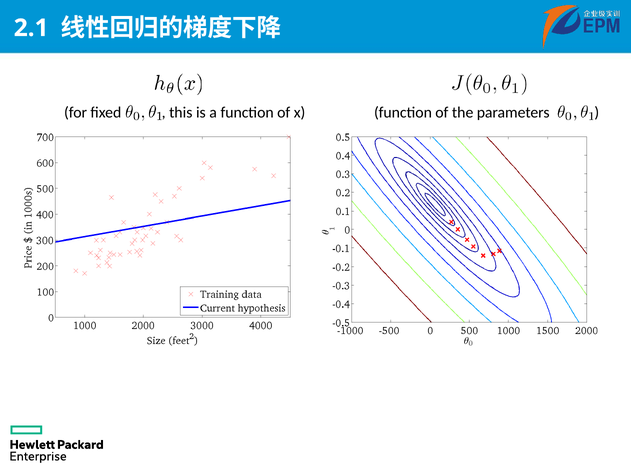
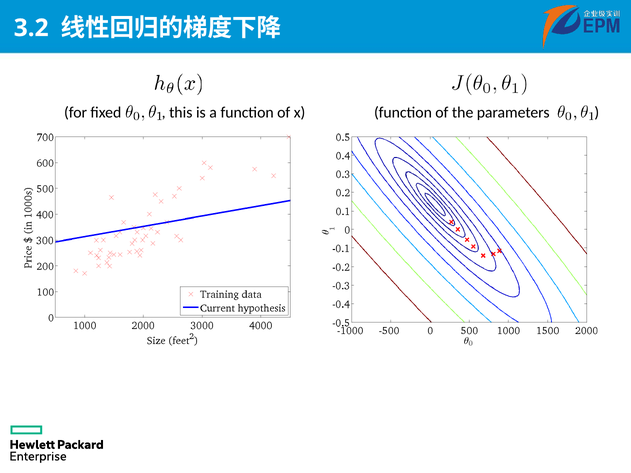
2.1: 2.1 -> 3.2
